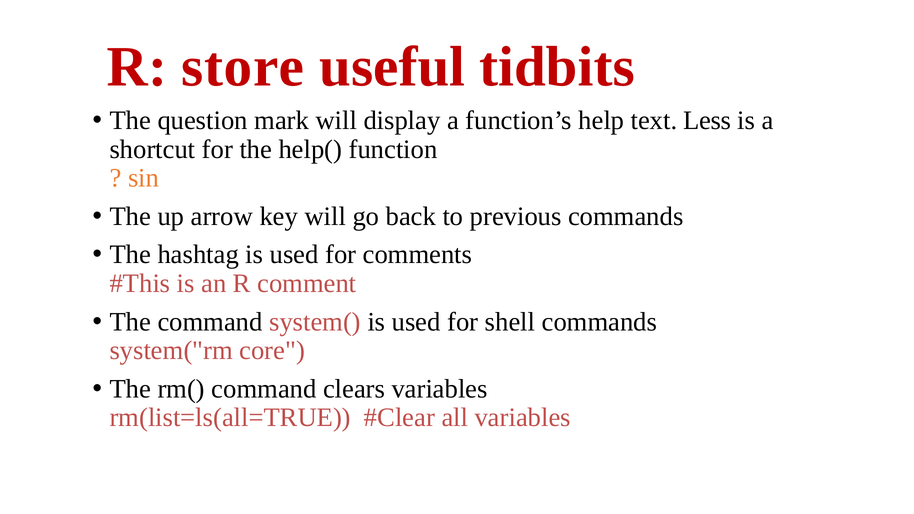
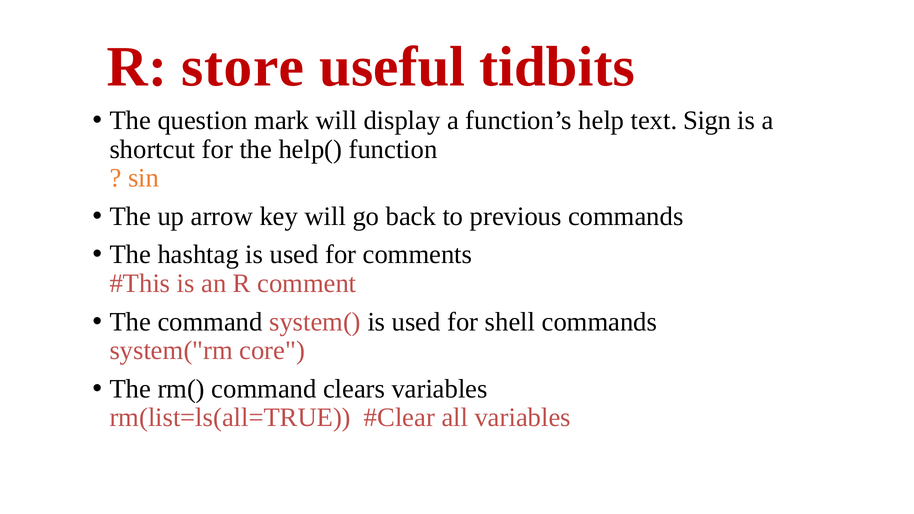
Less: Less -> Sign
